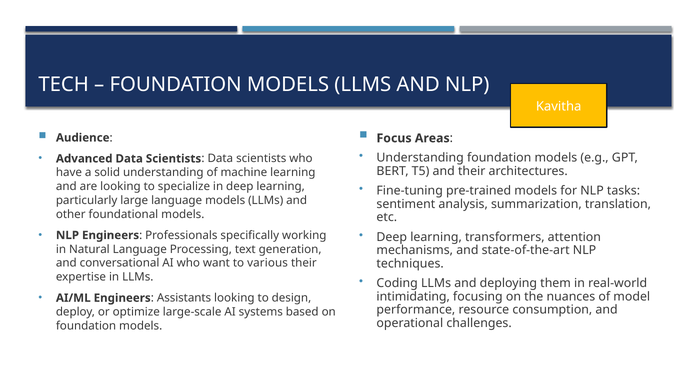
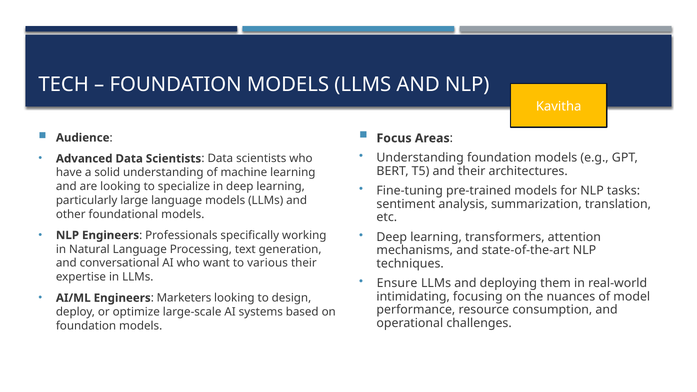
Coding: Coding -> Ensure
Assistants: Assistants -> Marketers
